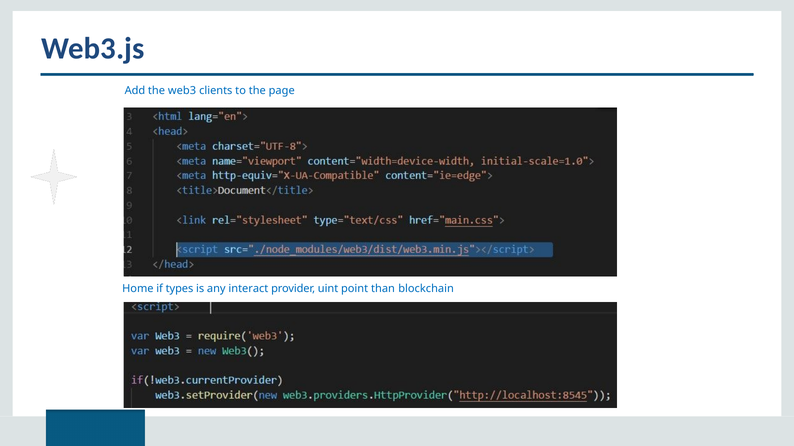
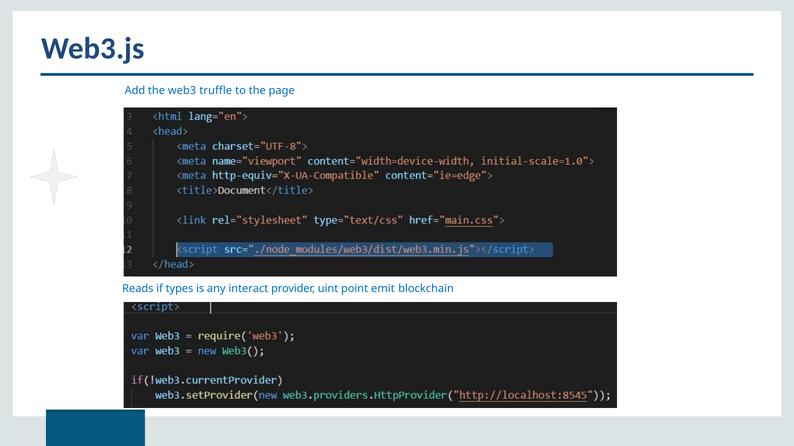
clients: clients -> truffle
Home: Home -> Reads
than: than -> emit
